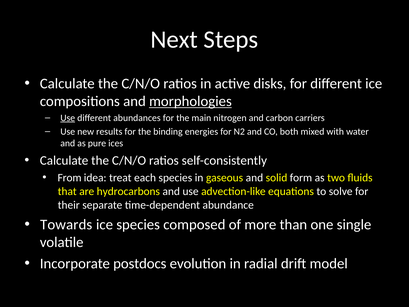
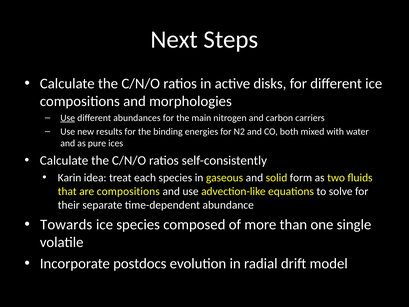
morphologies underline: present -> none
From: From -> Karin
are hydrocarbons: hydrocarbons -> compositions
